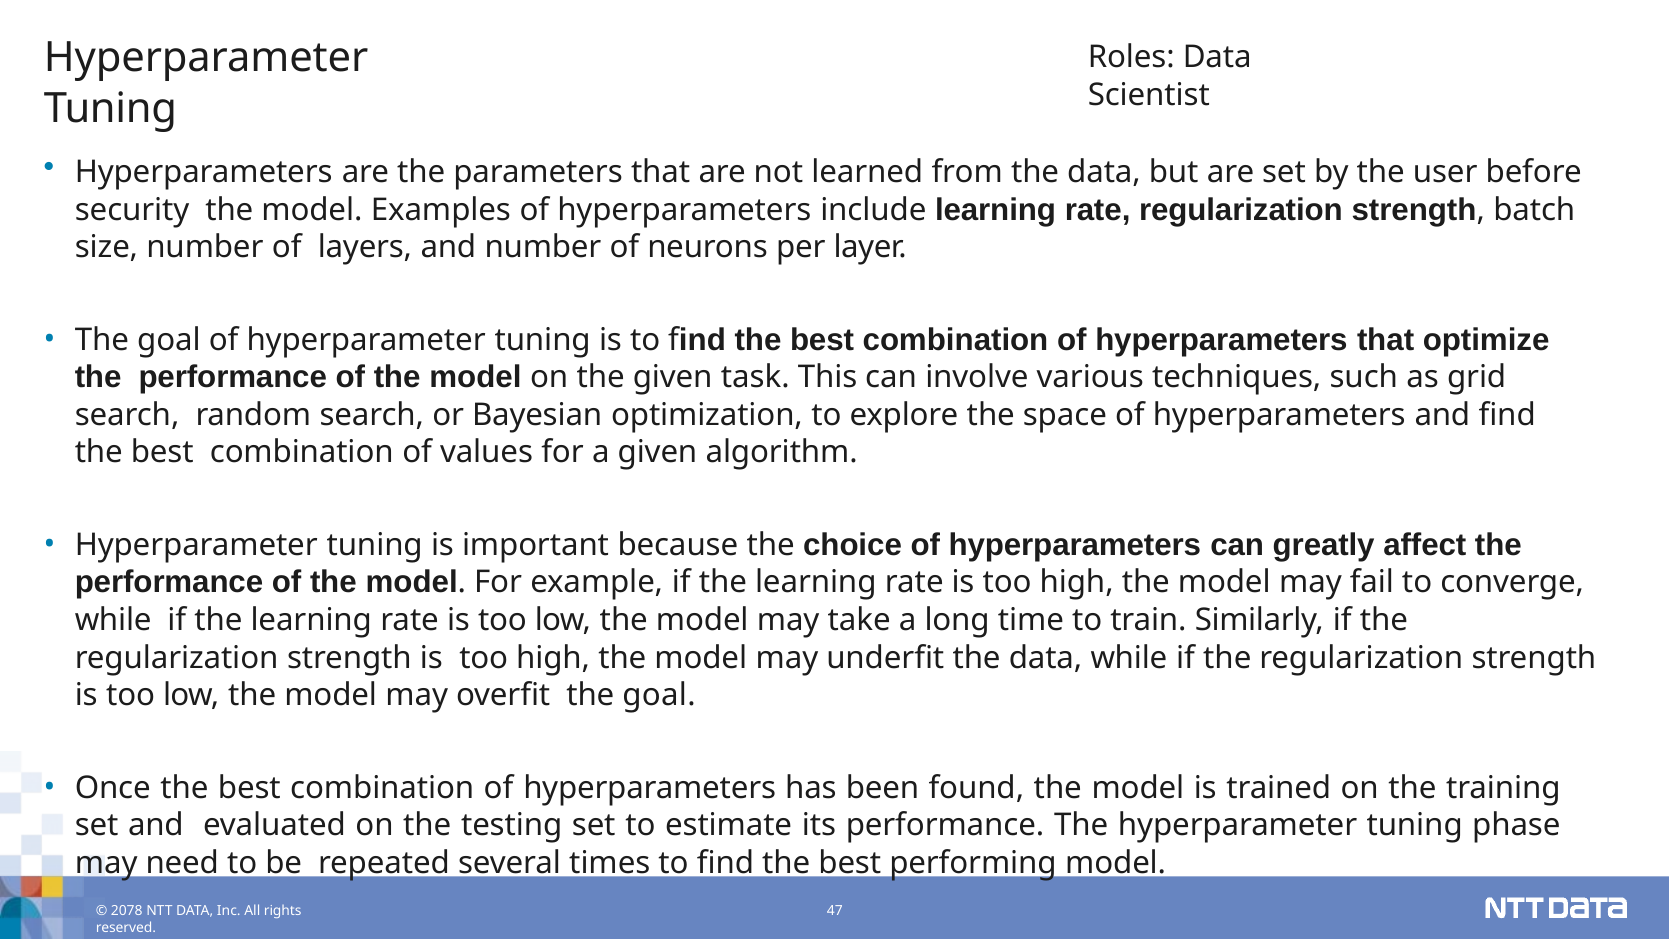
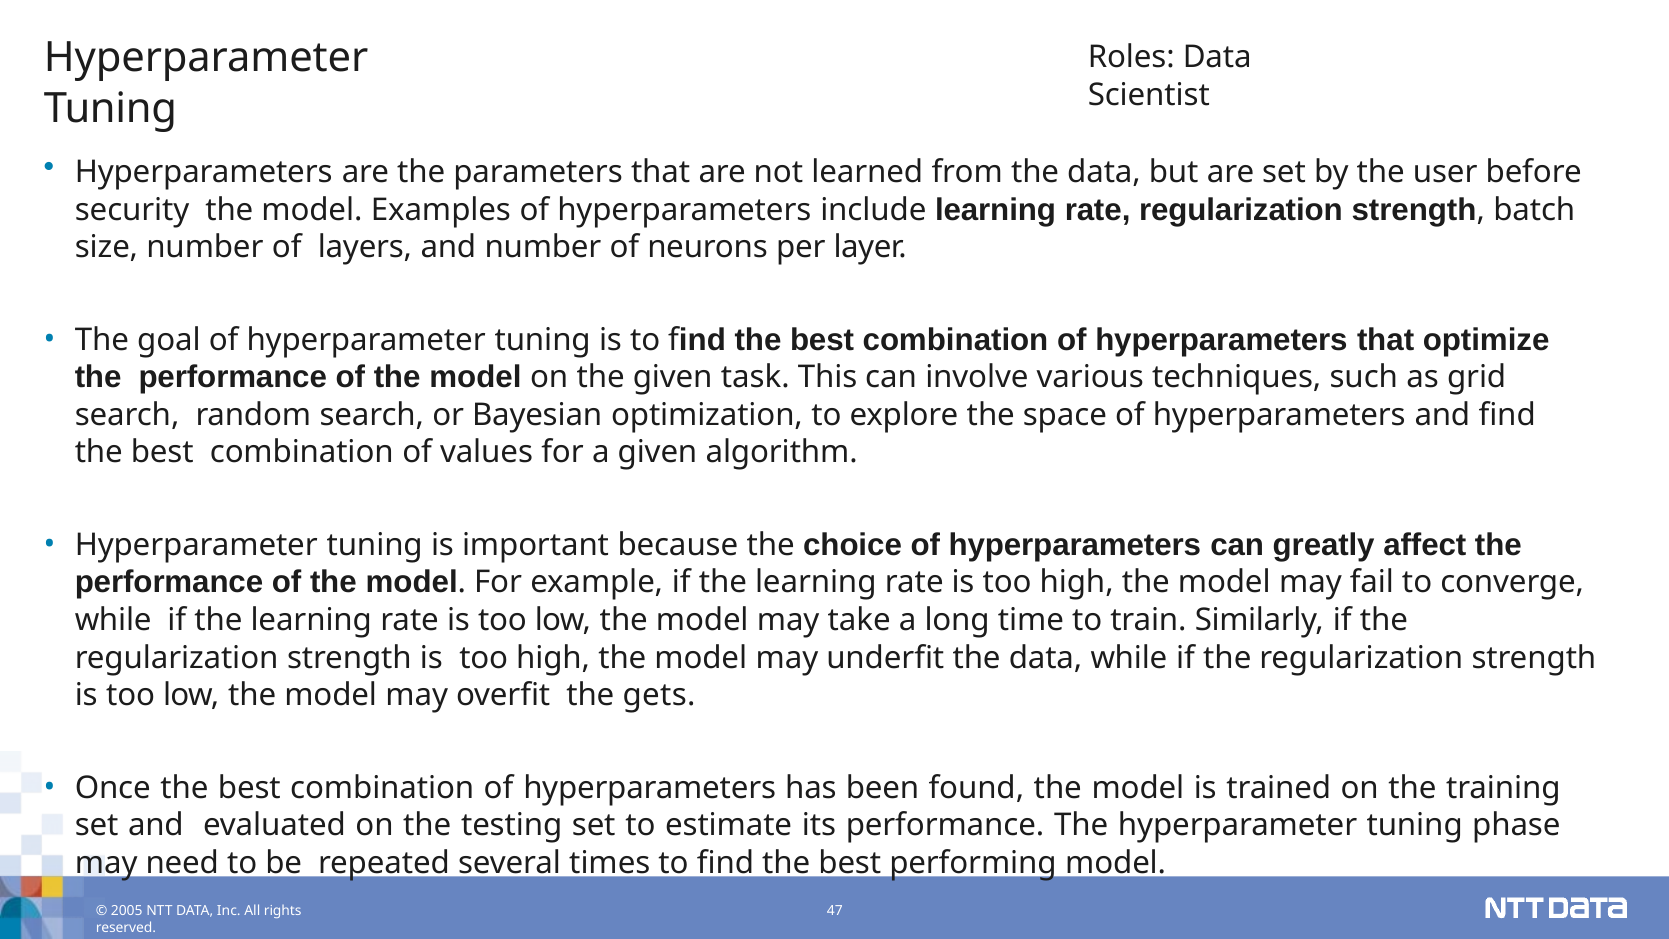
overfit the goal: goal -> gets
2078: 2078 -> 2005
